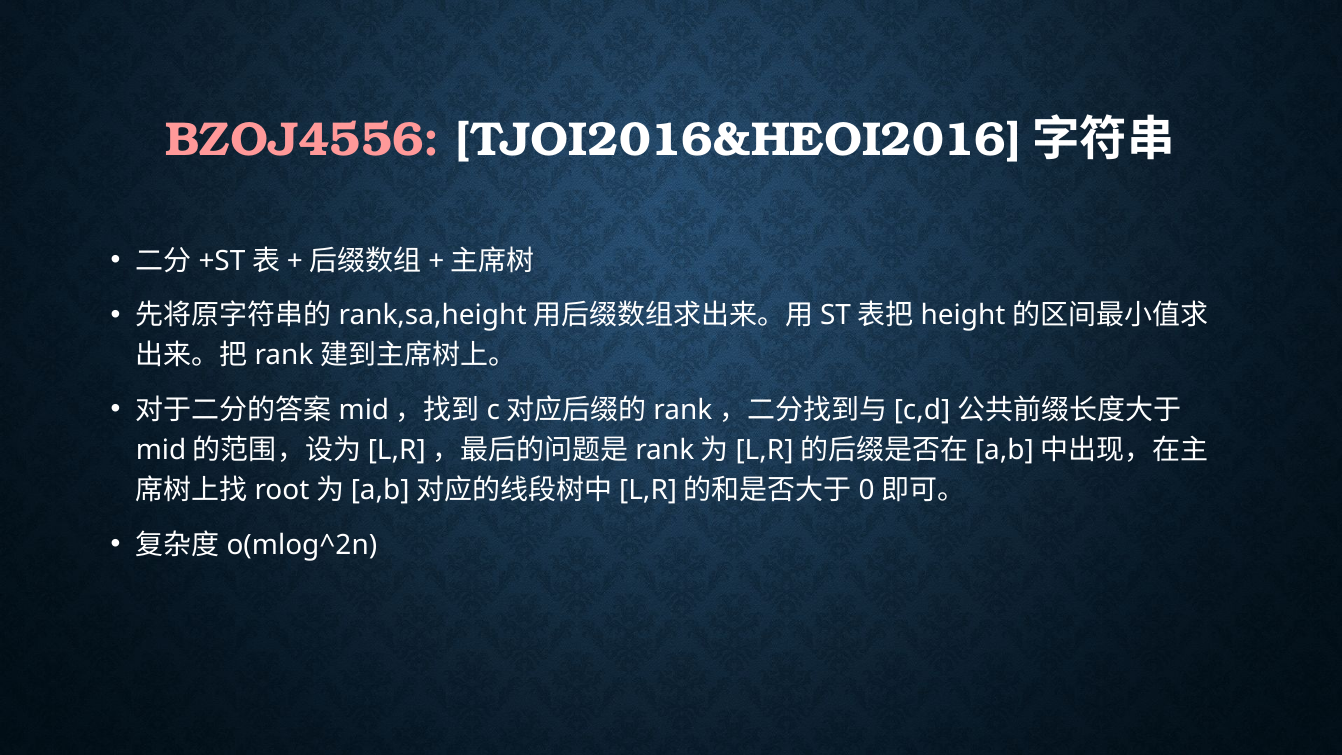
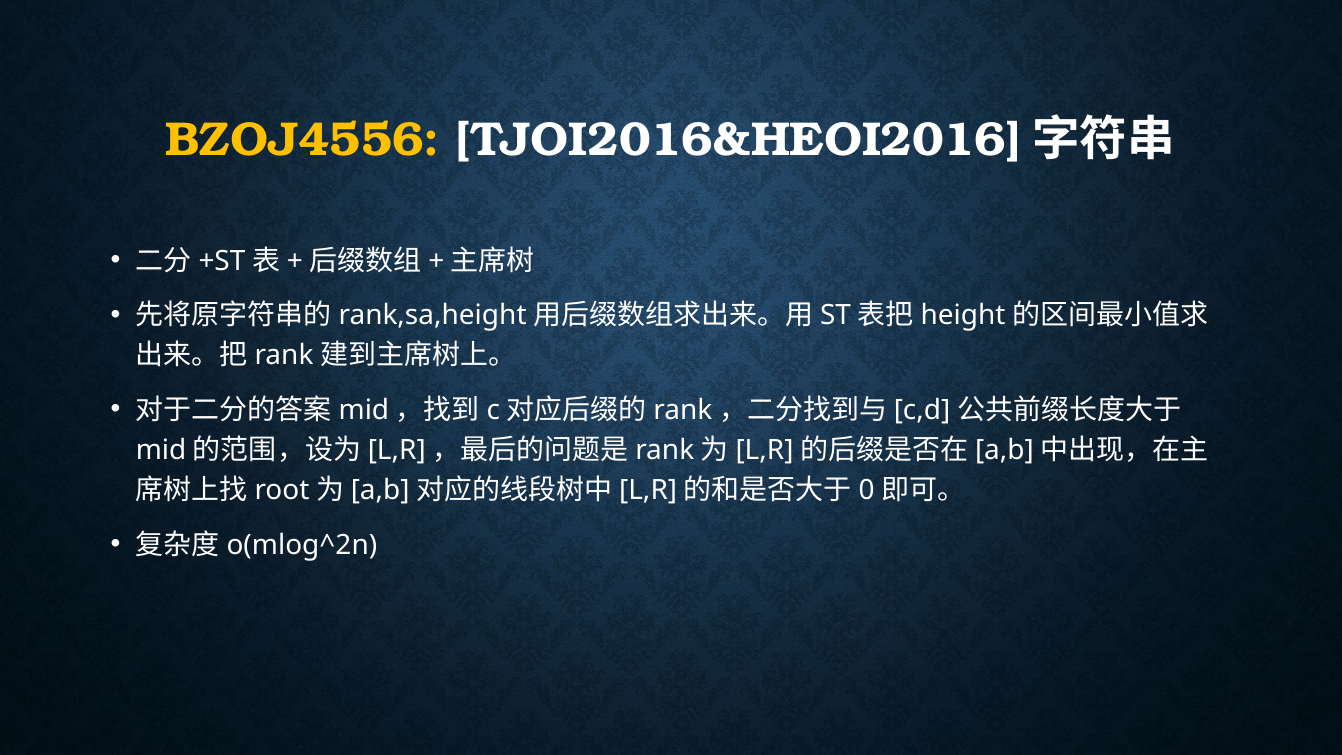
BZOJ4556 colour: pink -> yellow
